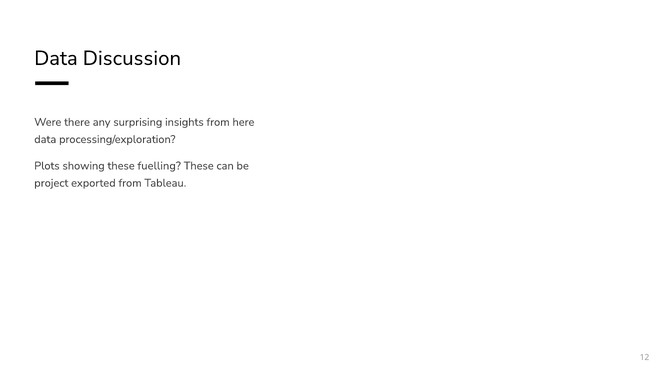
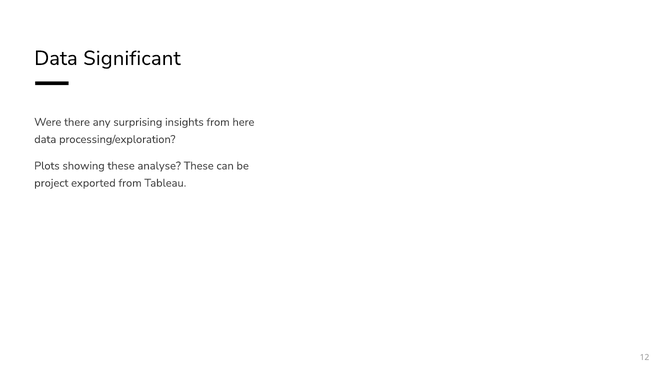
Discussion: Discussion -> Significant
fuelling: fuelling -> analyse
